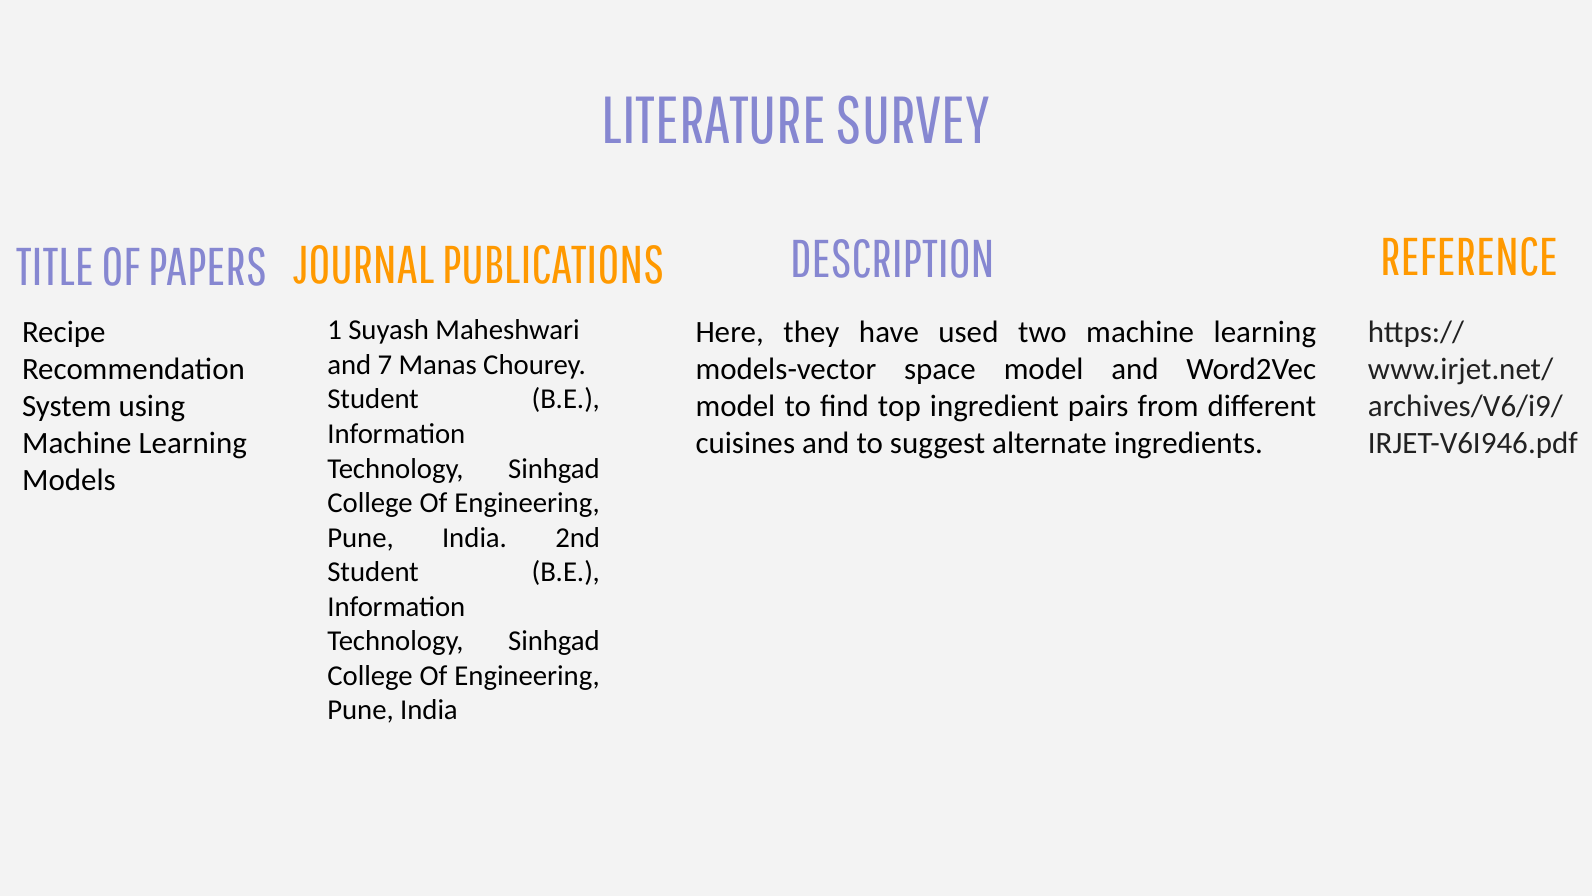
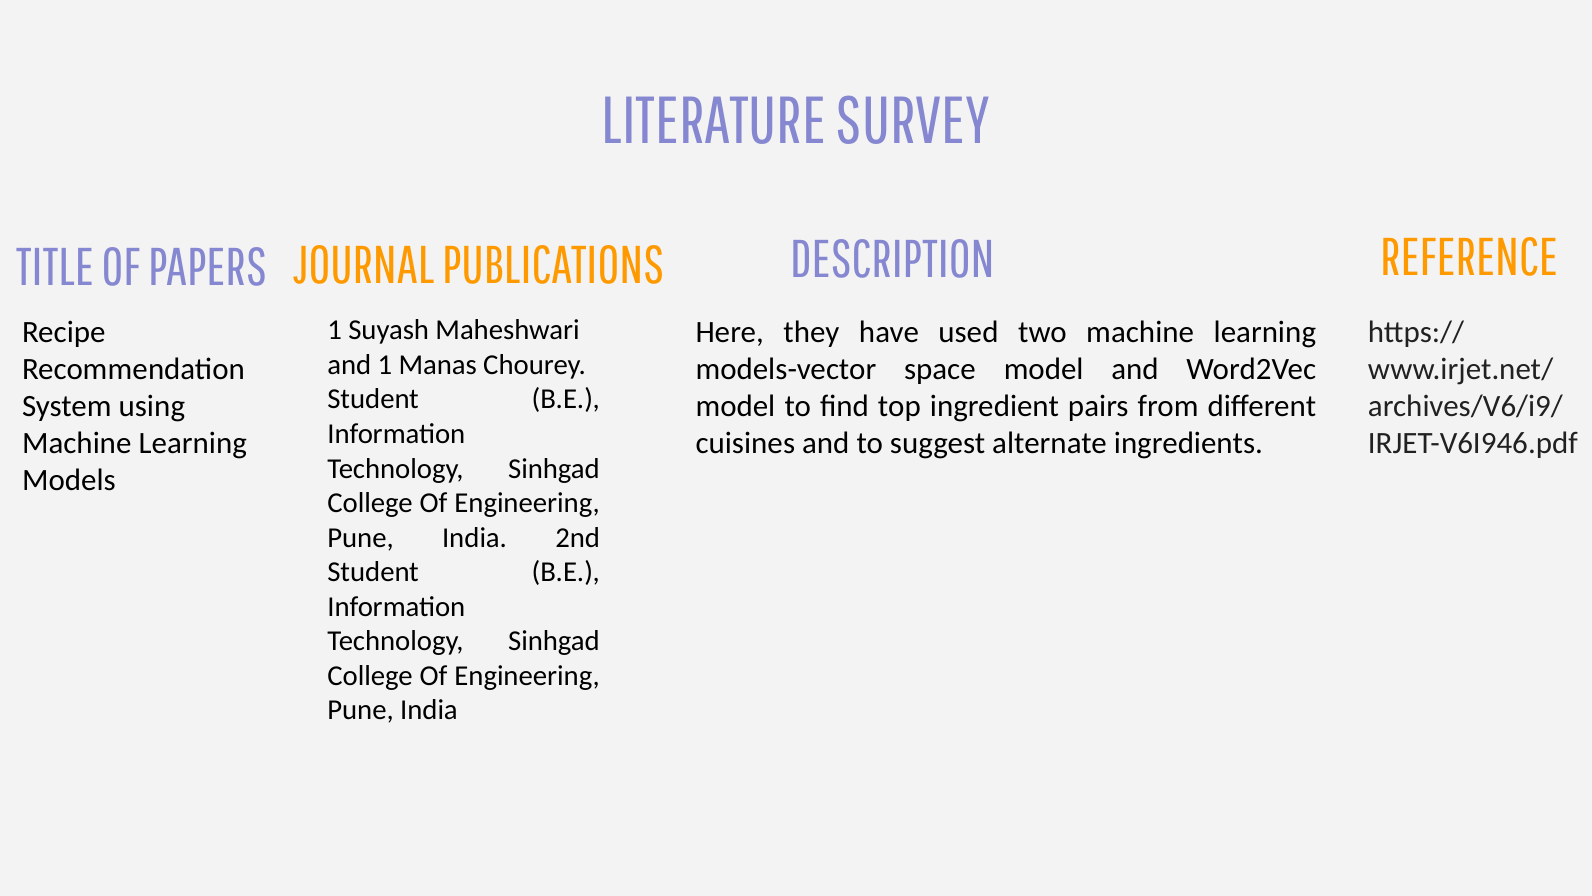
and 7: 7 -> 1
